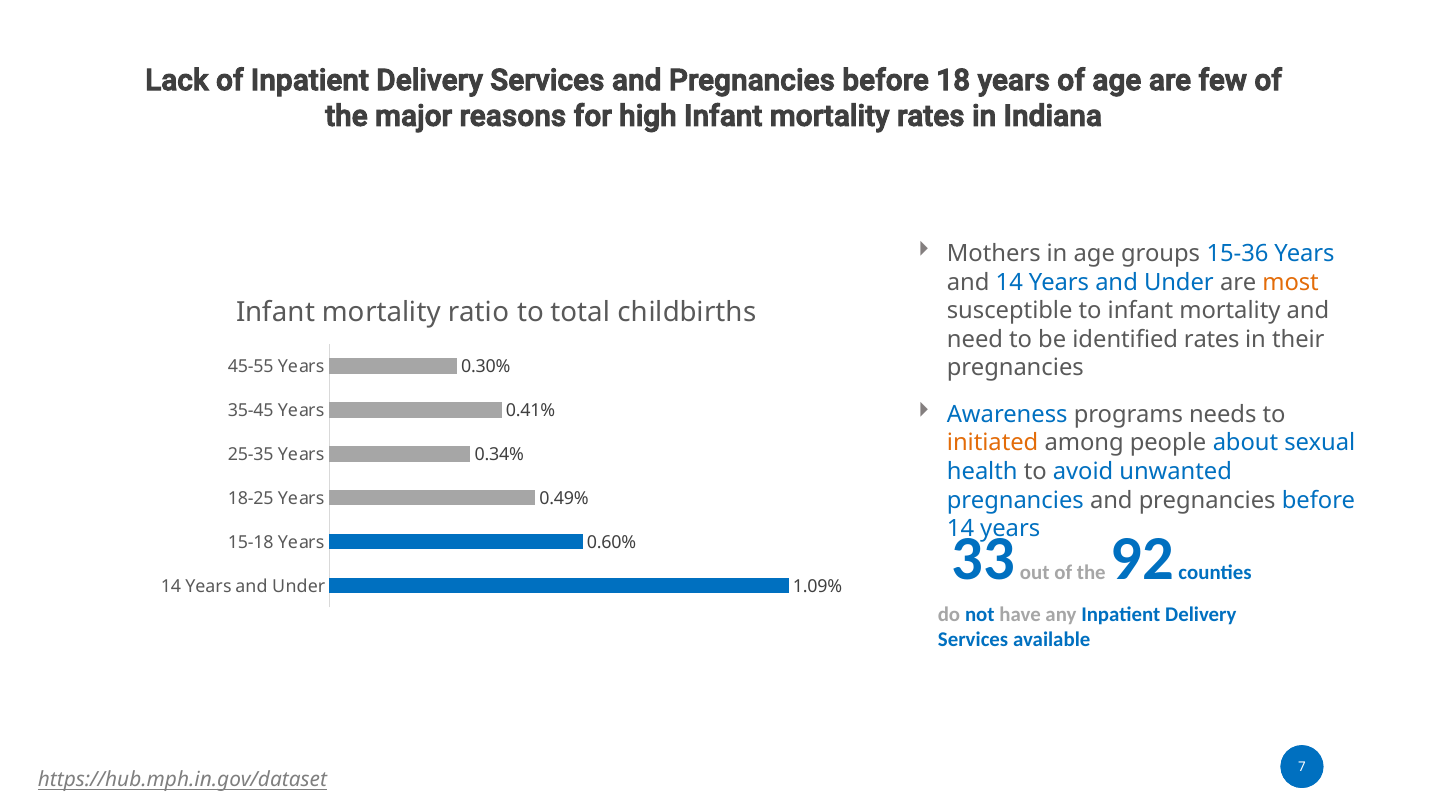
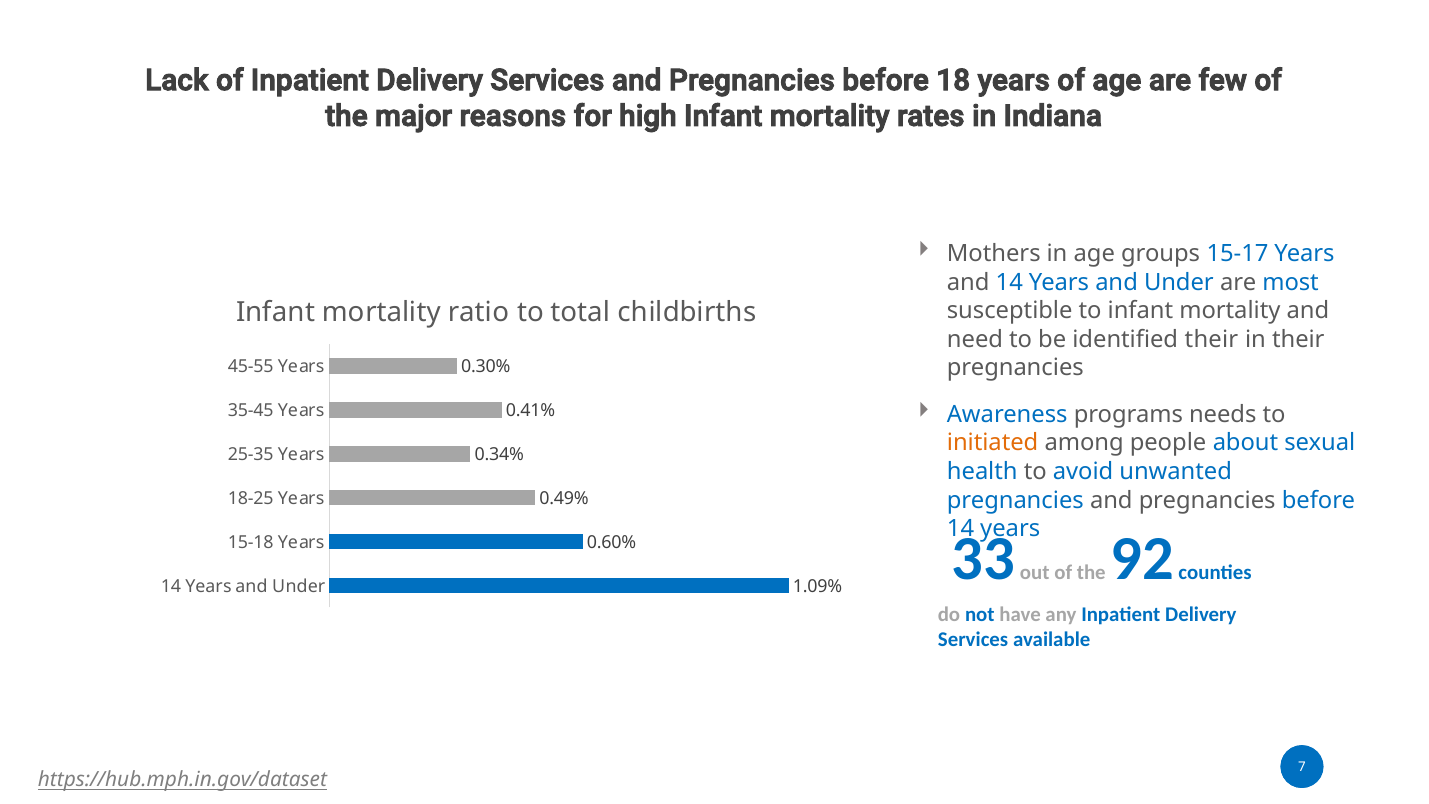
15-36: 15-36 -> 15-17
most colour: orange -> blue
identified rates: rates -> their
